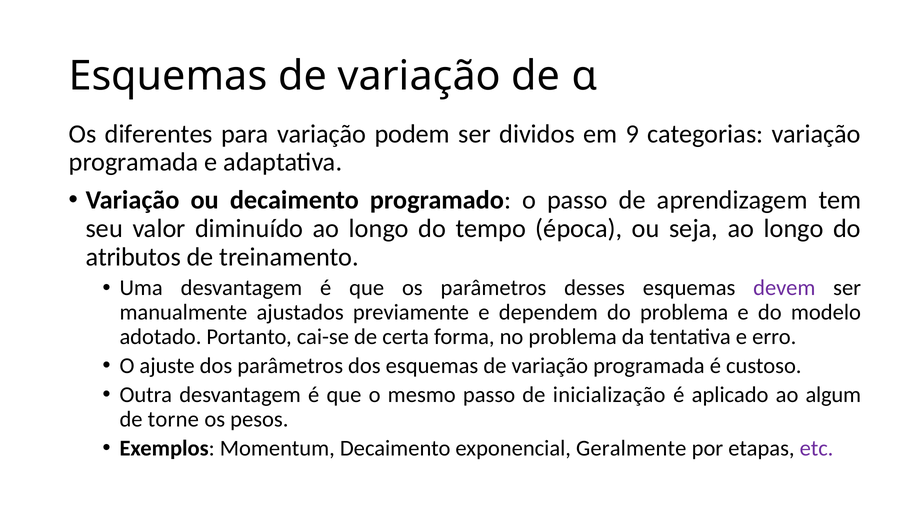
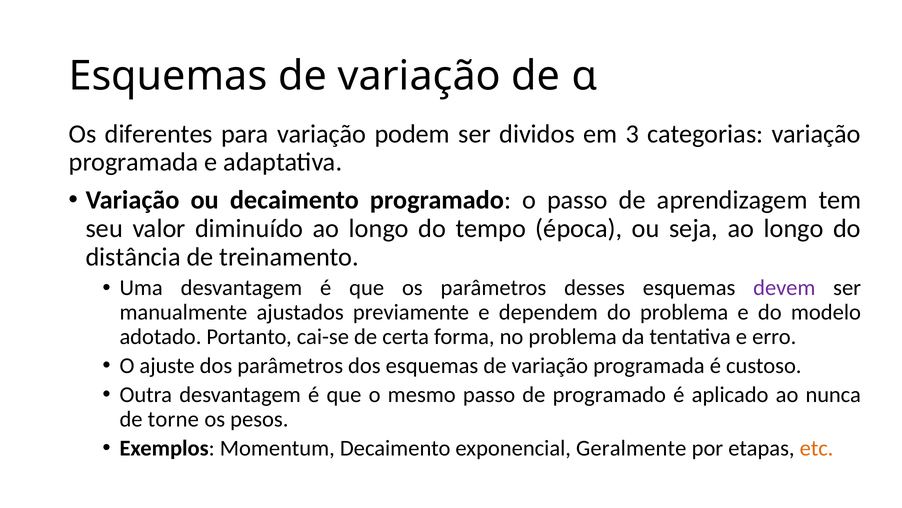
9: 9 -> 3
atributos: atributos -> distância
de inicialização: inicialização -> programado
algum: algum -> nunca
etc colour: purple -> orange
